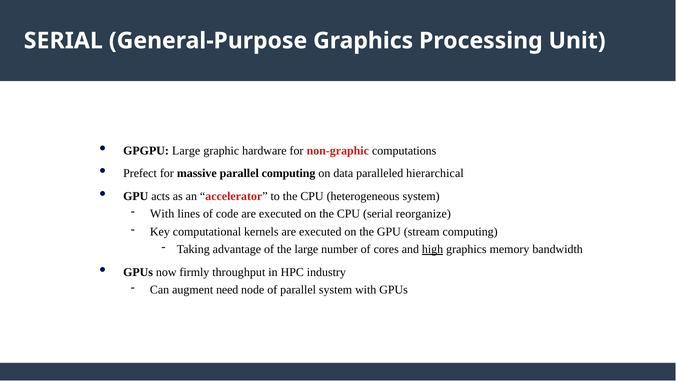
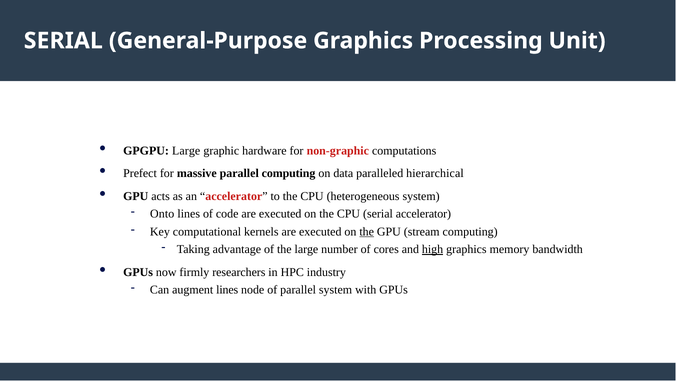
With at (162, 214): With -> Onto
serial reorganize: reorganize -> accelerator
the at (367, 231) underline: none -> present
throughput: throughput -> researchers
augment need: need -> lines
